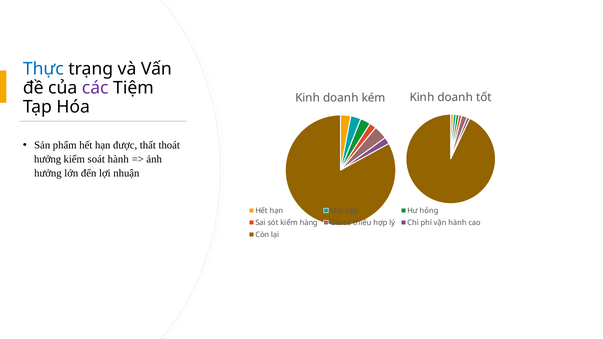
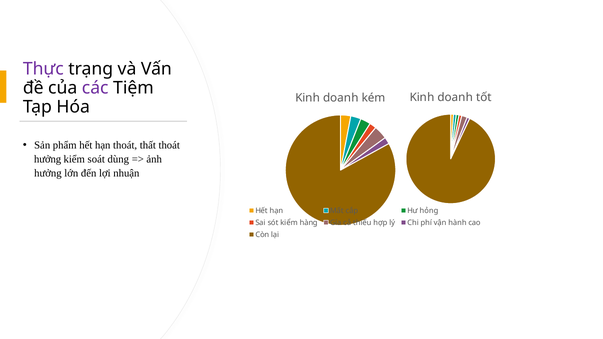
Thực colour: blue -> purple
hạn được: được -> thoát
soát hành: hành -> dùng
